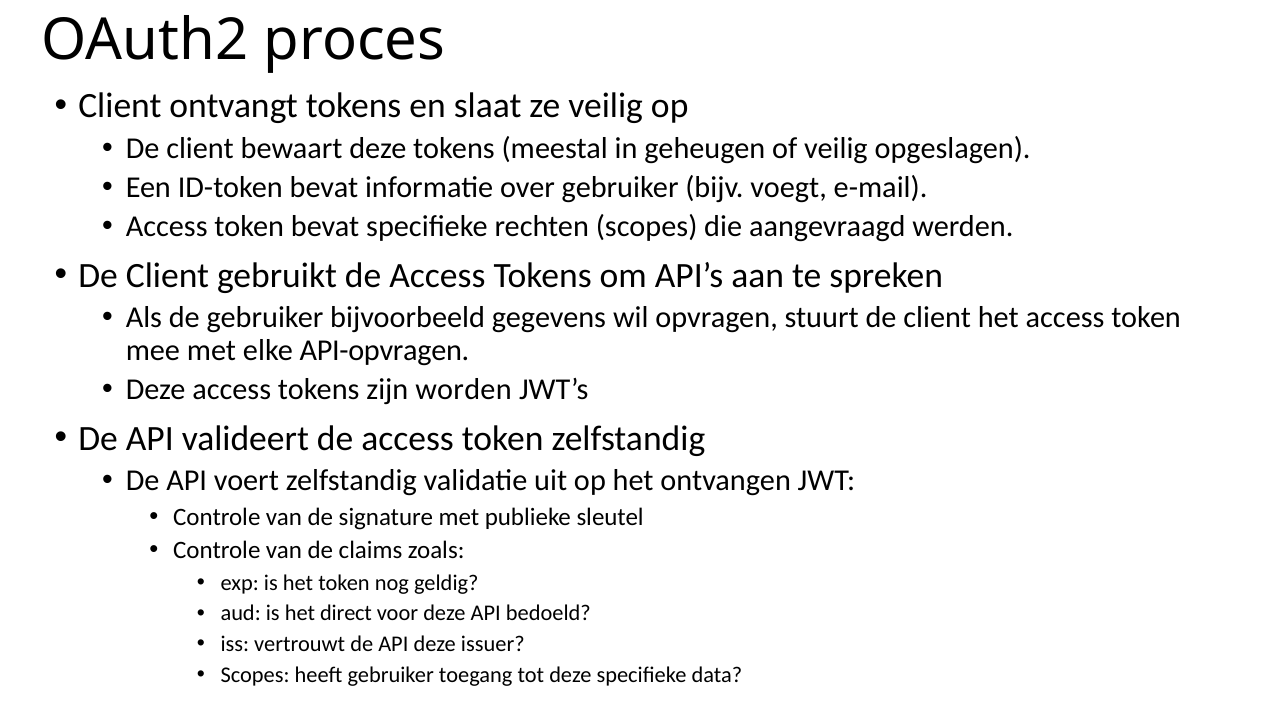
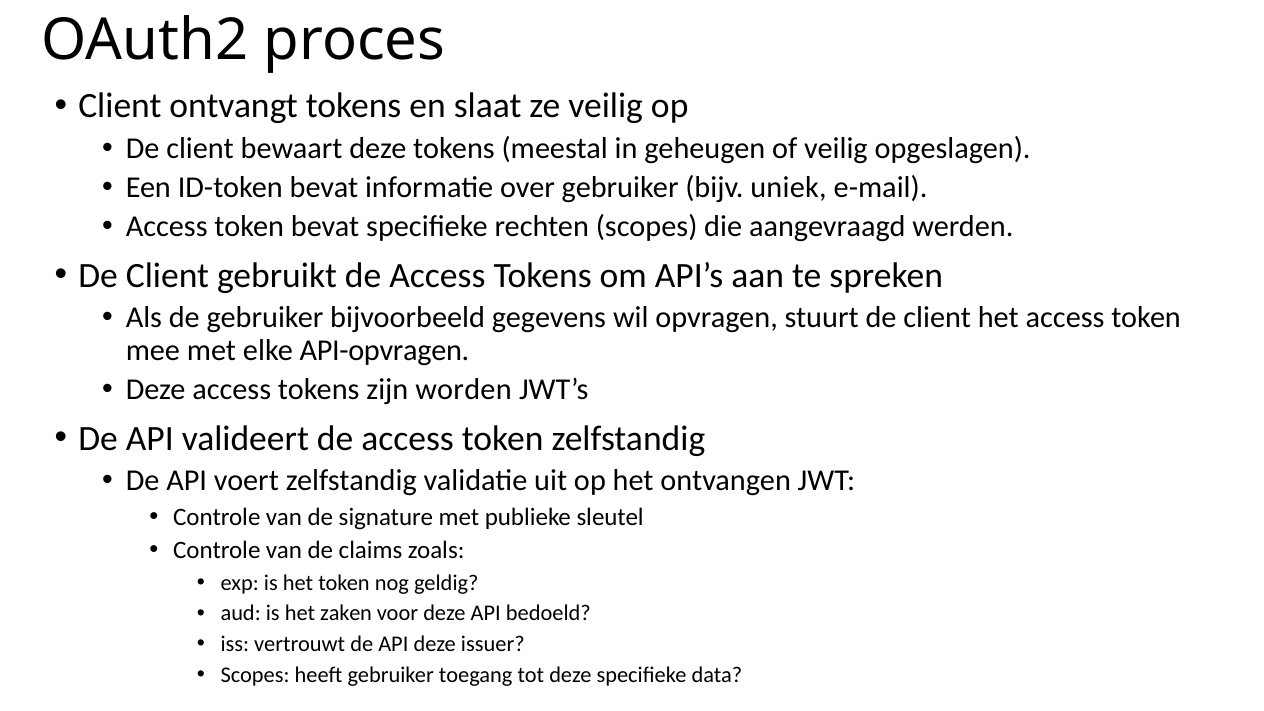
voegt: voegt -> uniek
direct: direct -> zaken
